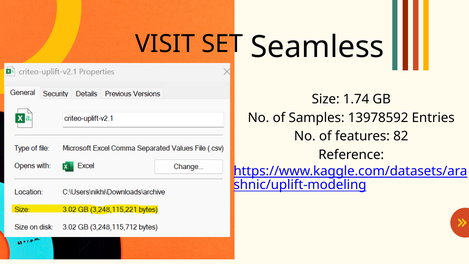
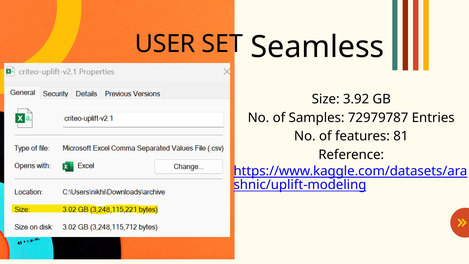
VISIT: VISIT -> USER
1.74: 1.74 -> 3.92
13978592: 13978592 -> 72979787
82: 82 -> 81
